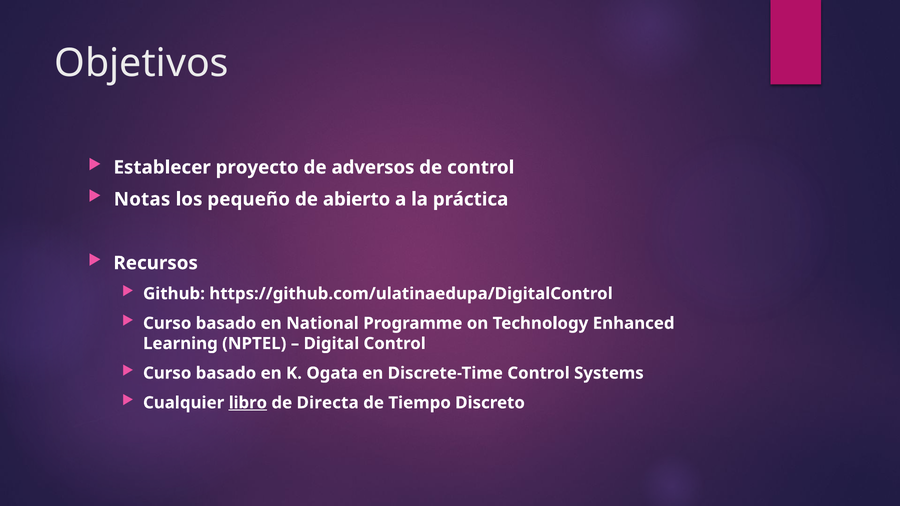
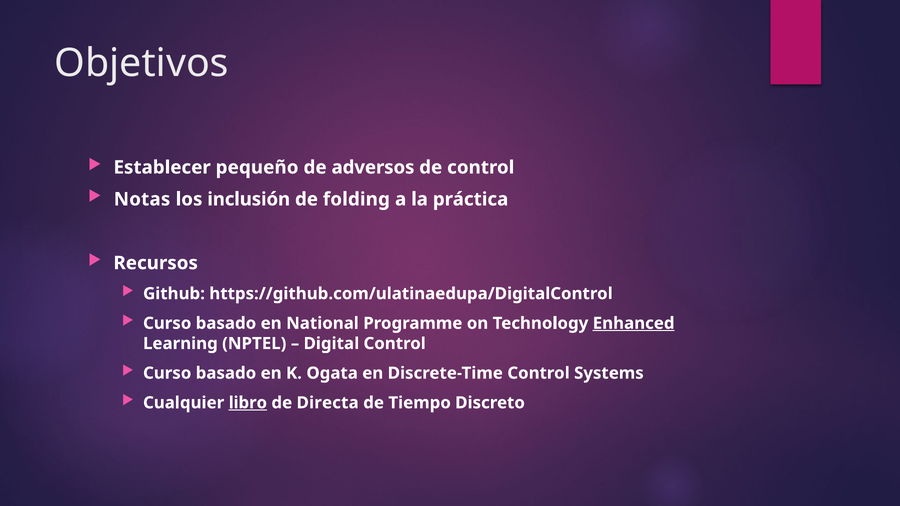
proyecto: proyecto -> pequeño
pequeño: pequeño -> inclusión
abierto: abierto -> folding
Enhanced underline: none -> present
